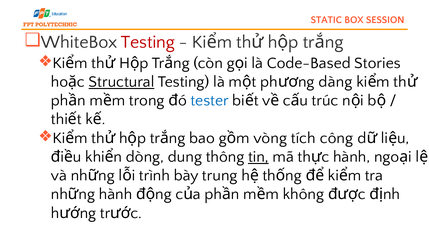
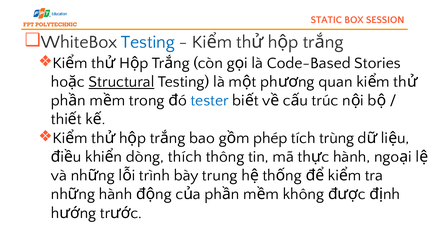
Testing at (148, 42) colour: red -> blue
dàng: dàng -> quan
vòng: vòng -> phép
công: công -> trùng
dung: dung -> thích
tin underline: present -> none
